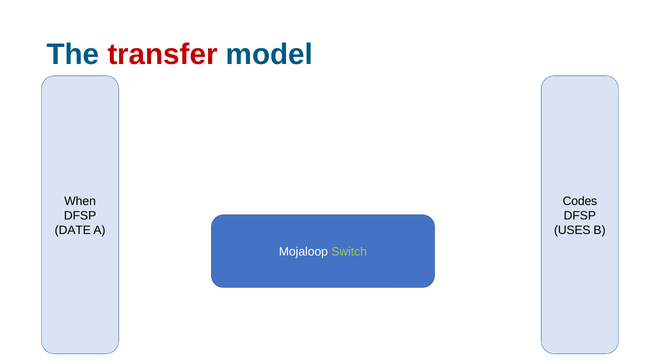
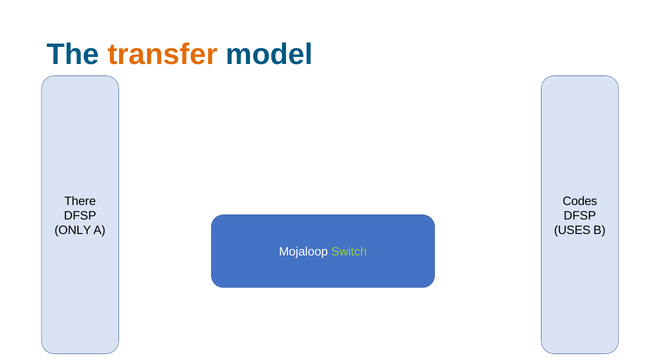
transfer colour: red -> orange
When: When -> There
DATE: DATE -> ONLY
